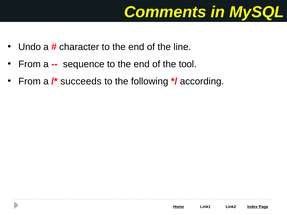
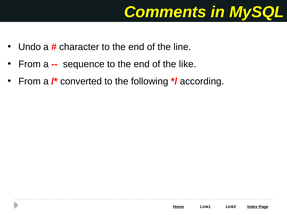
tool: tool -> like
succeeds: succeeds -> converted
